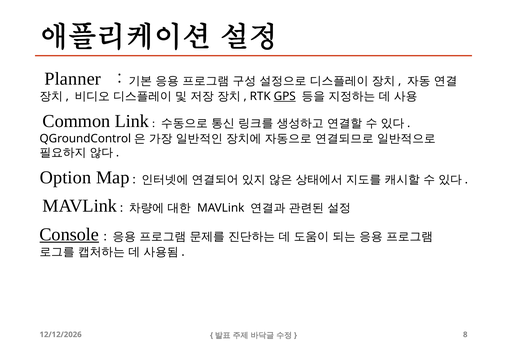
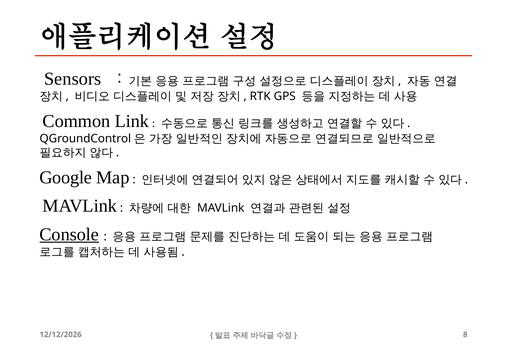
Planner: Planner -> Sensors
GPS underline: present -> none
Option: Option -> Google
